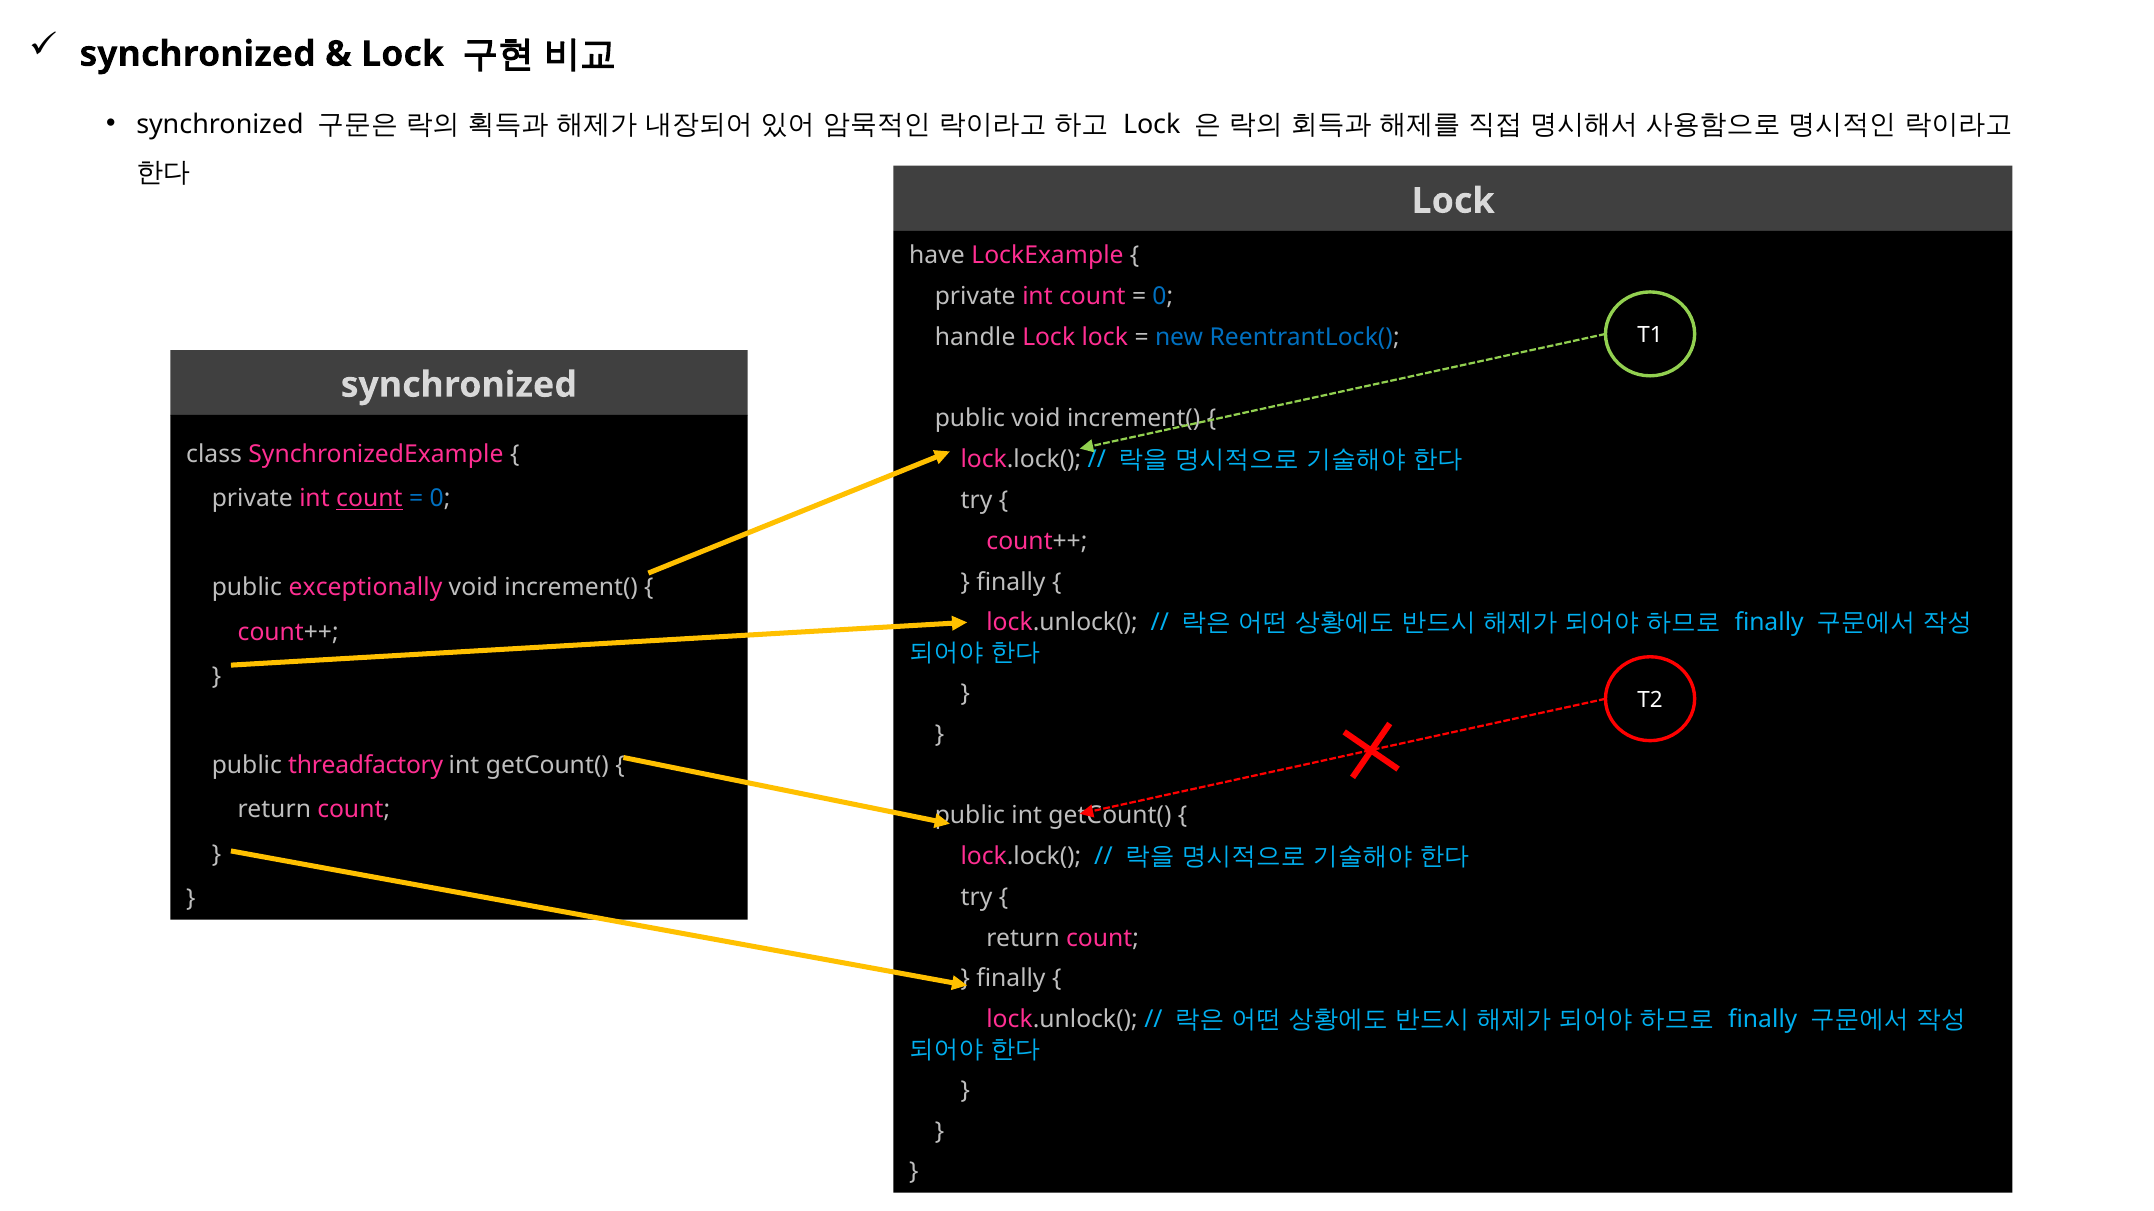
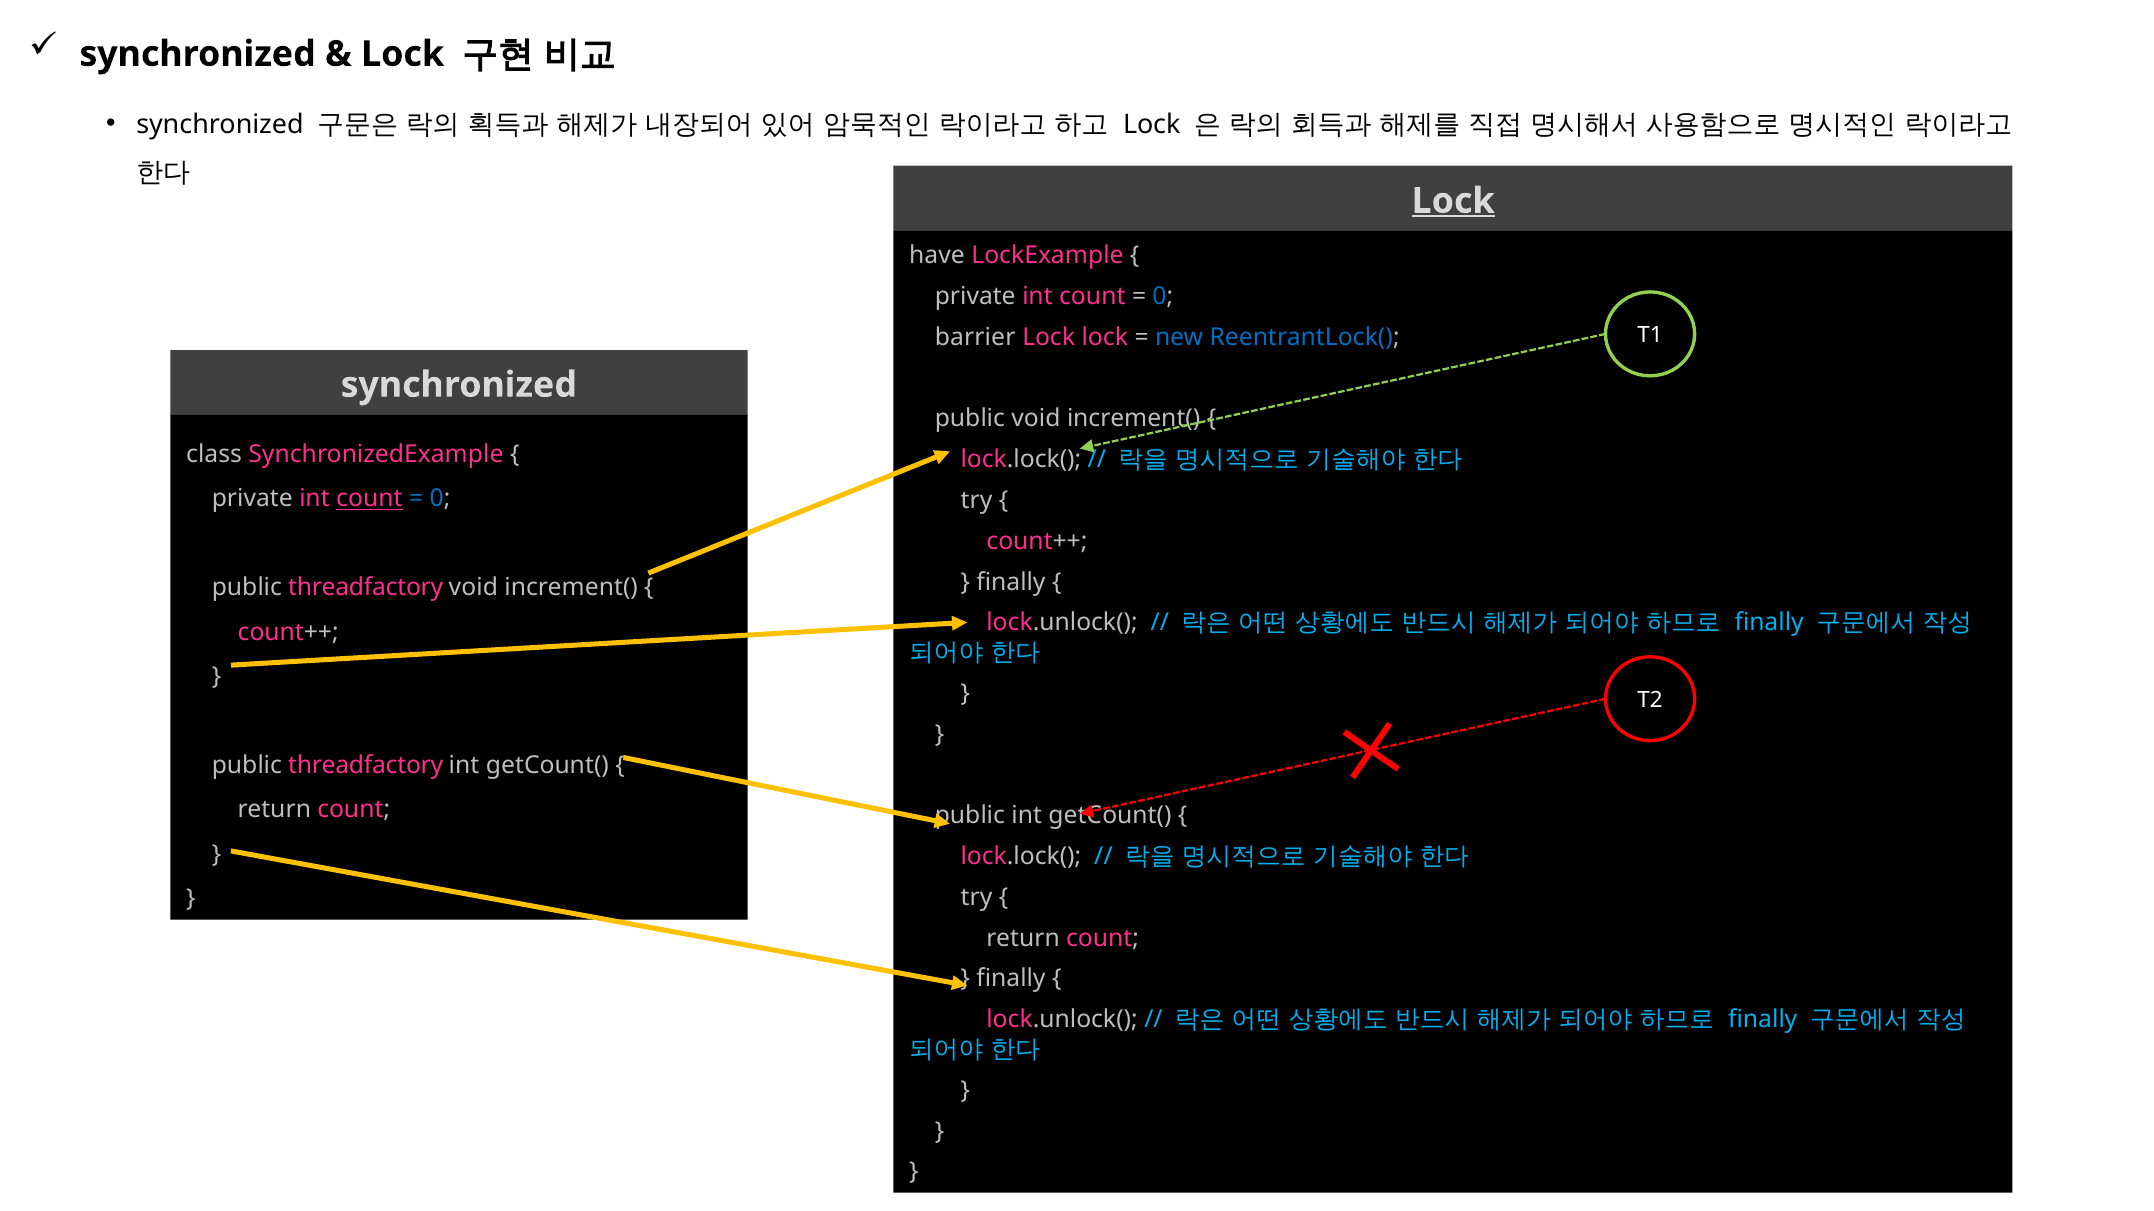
Lock at (1453, 201) underline: none -> present
handle: handle -> barrier
exceptionally at (365, 588): exceptionally -> threadfactory
